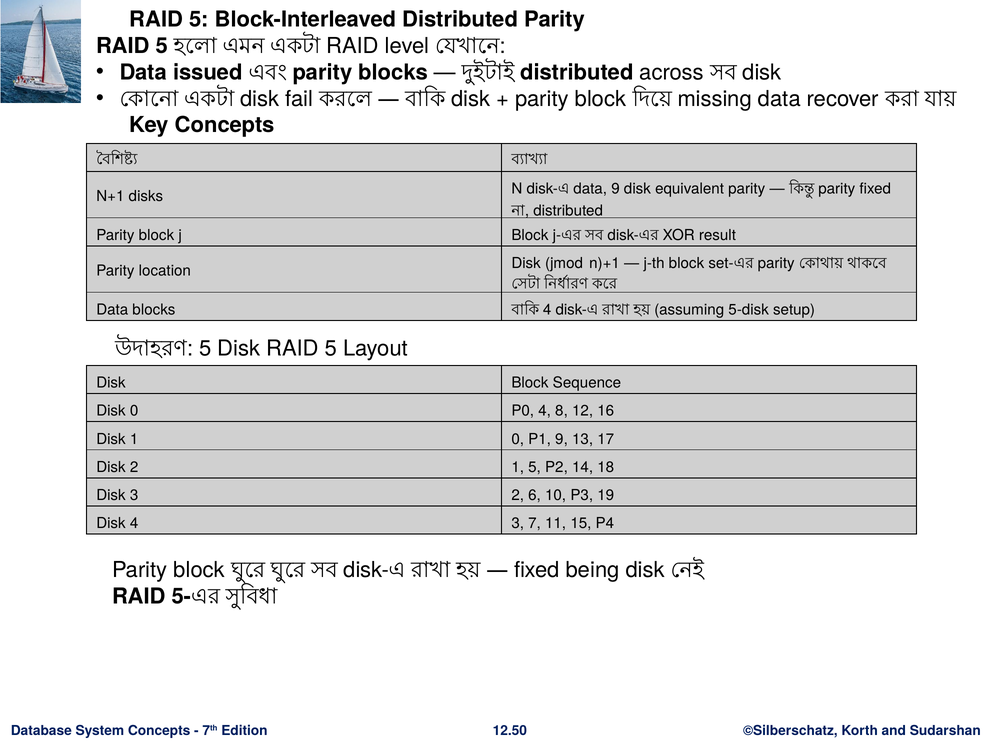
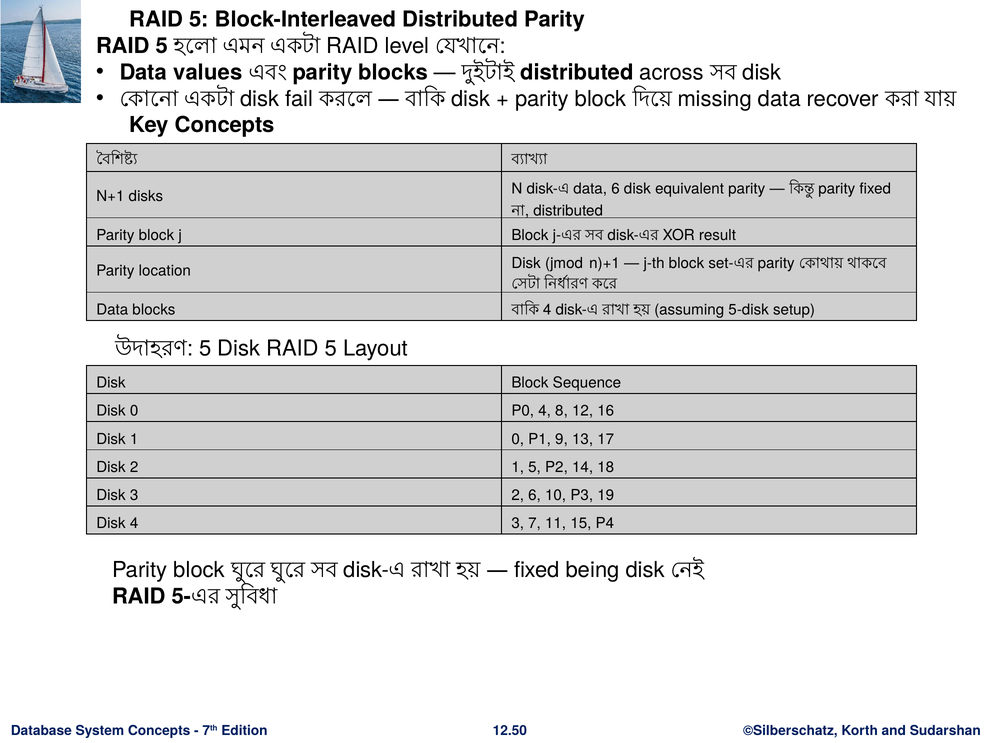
issued: issued -> values
data 9: 9 -> 6
